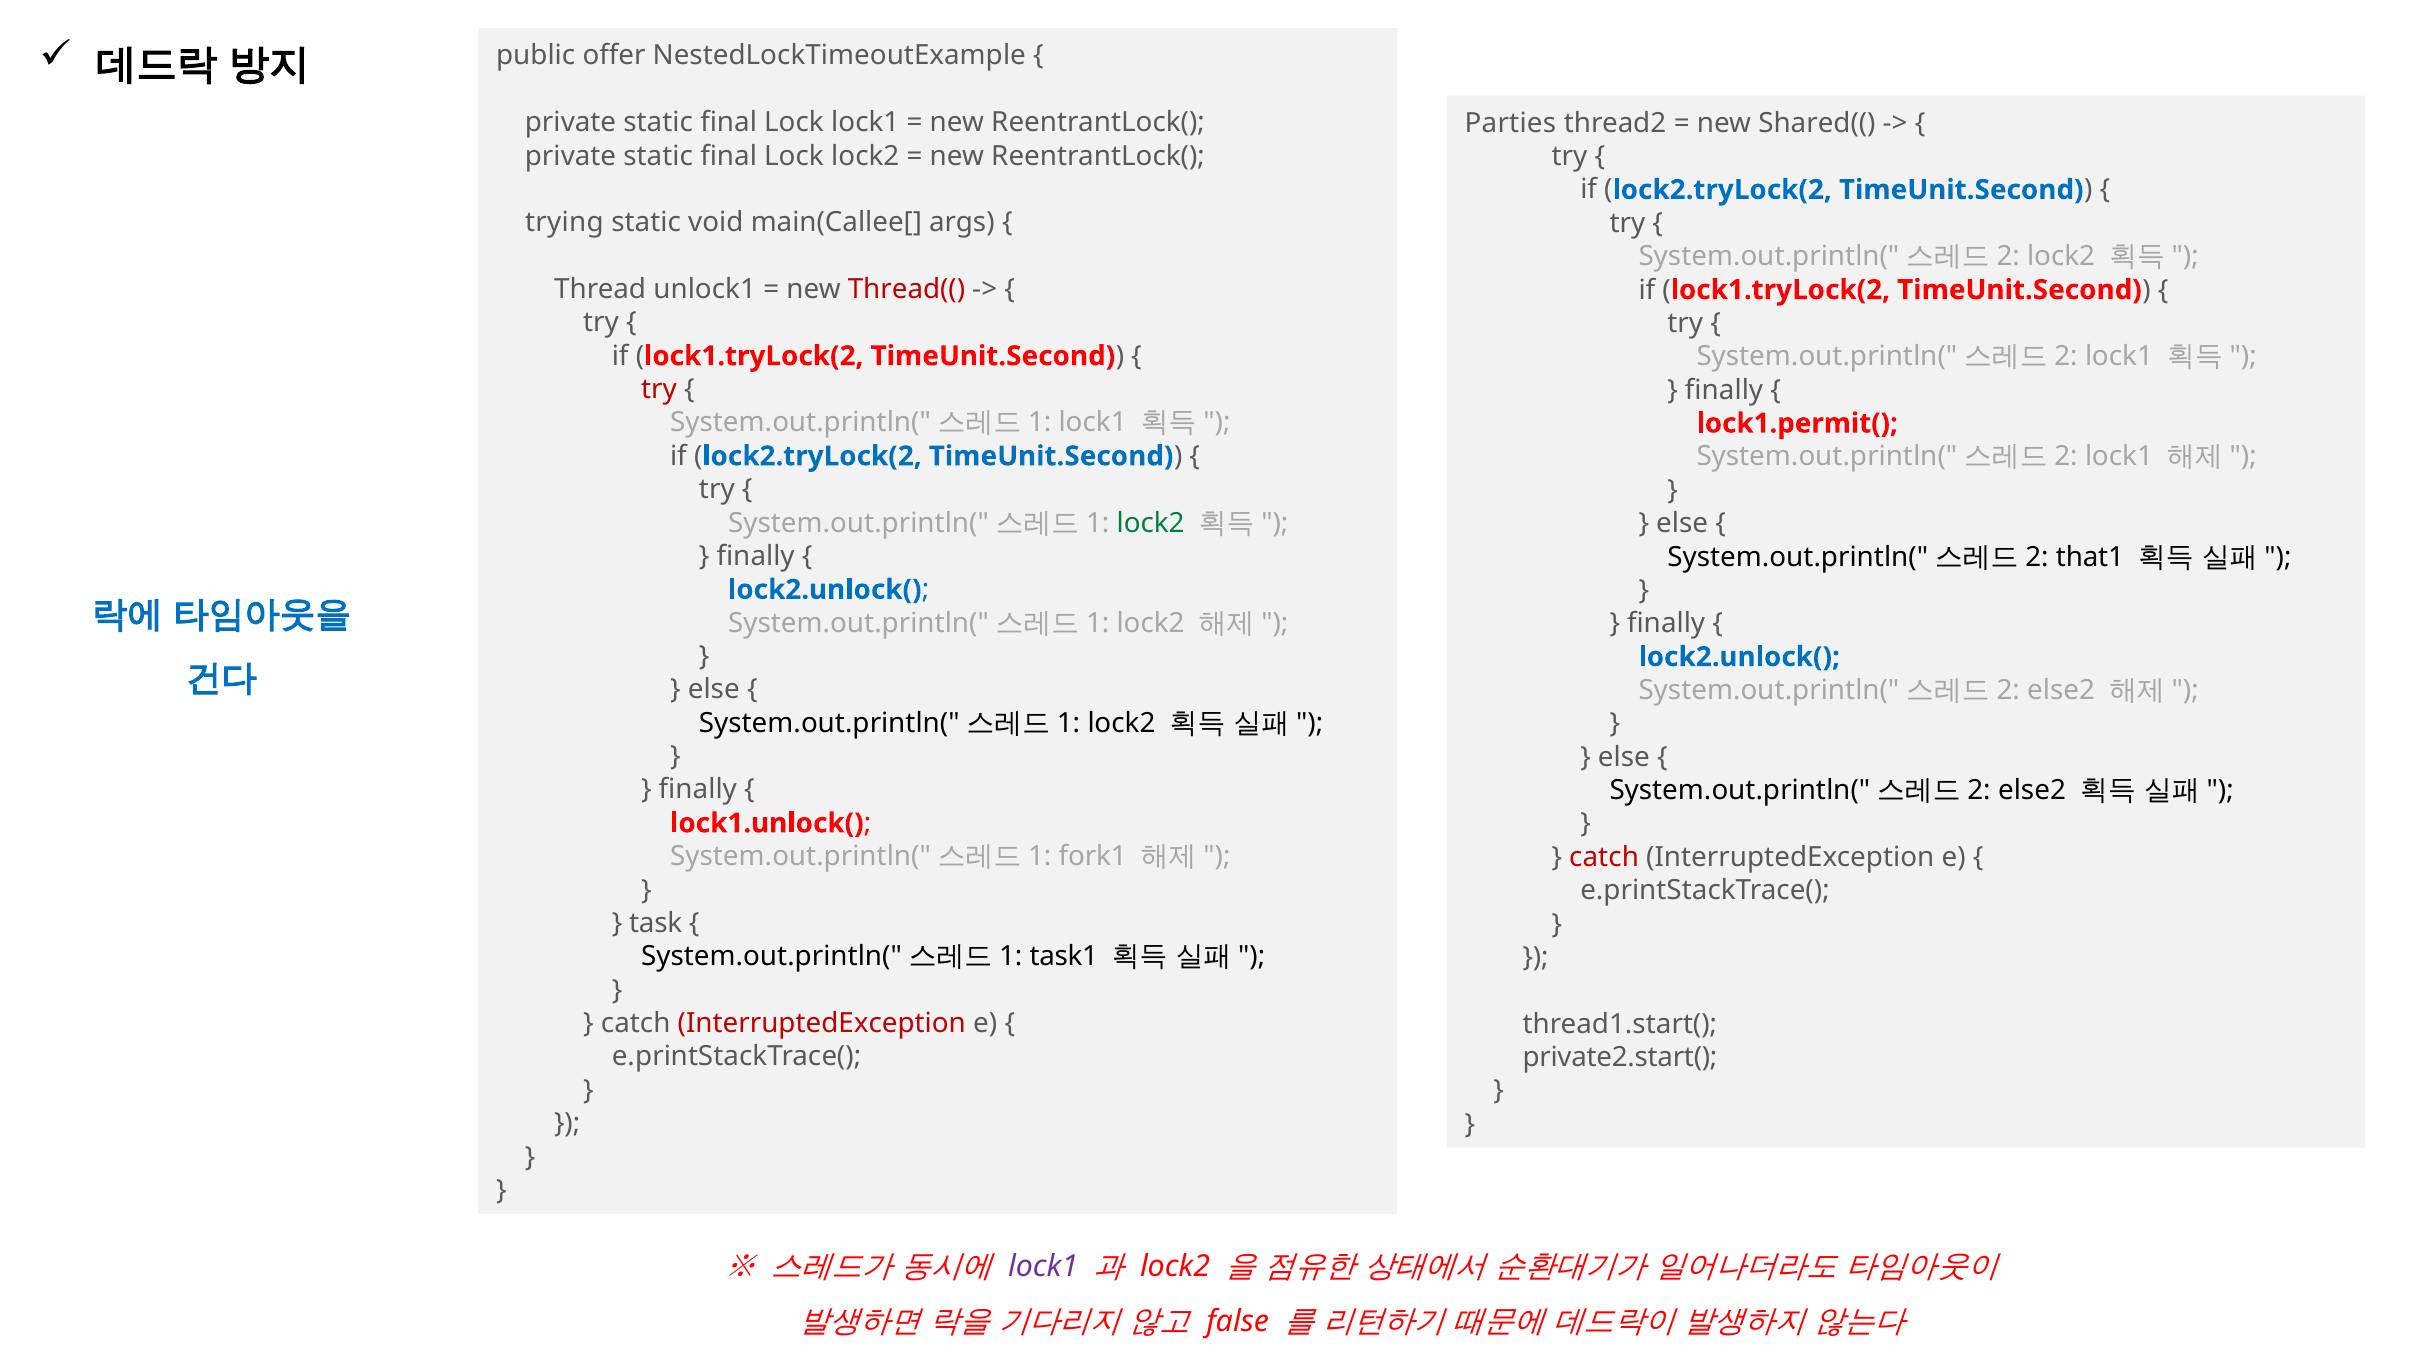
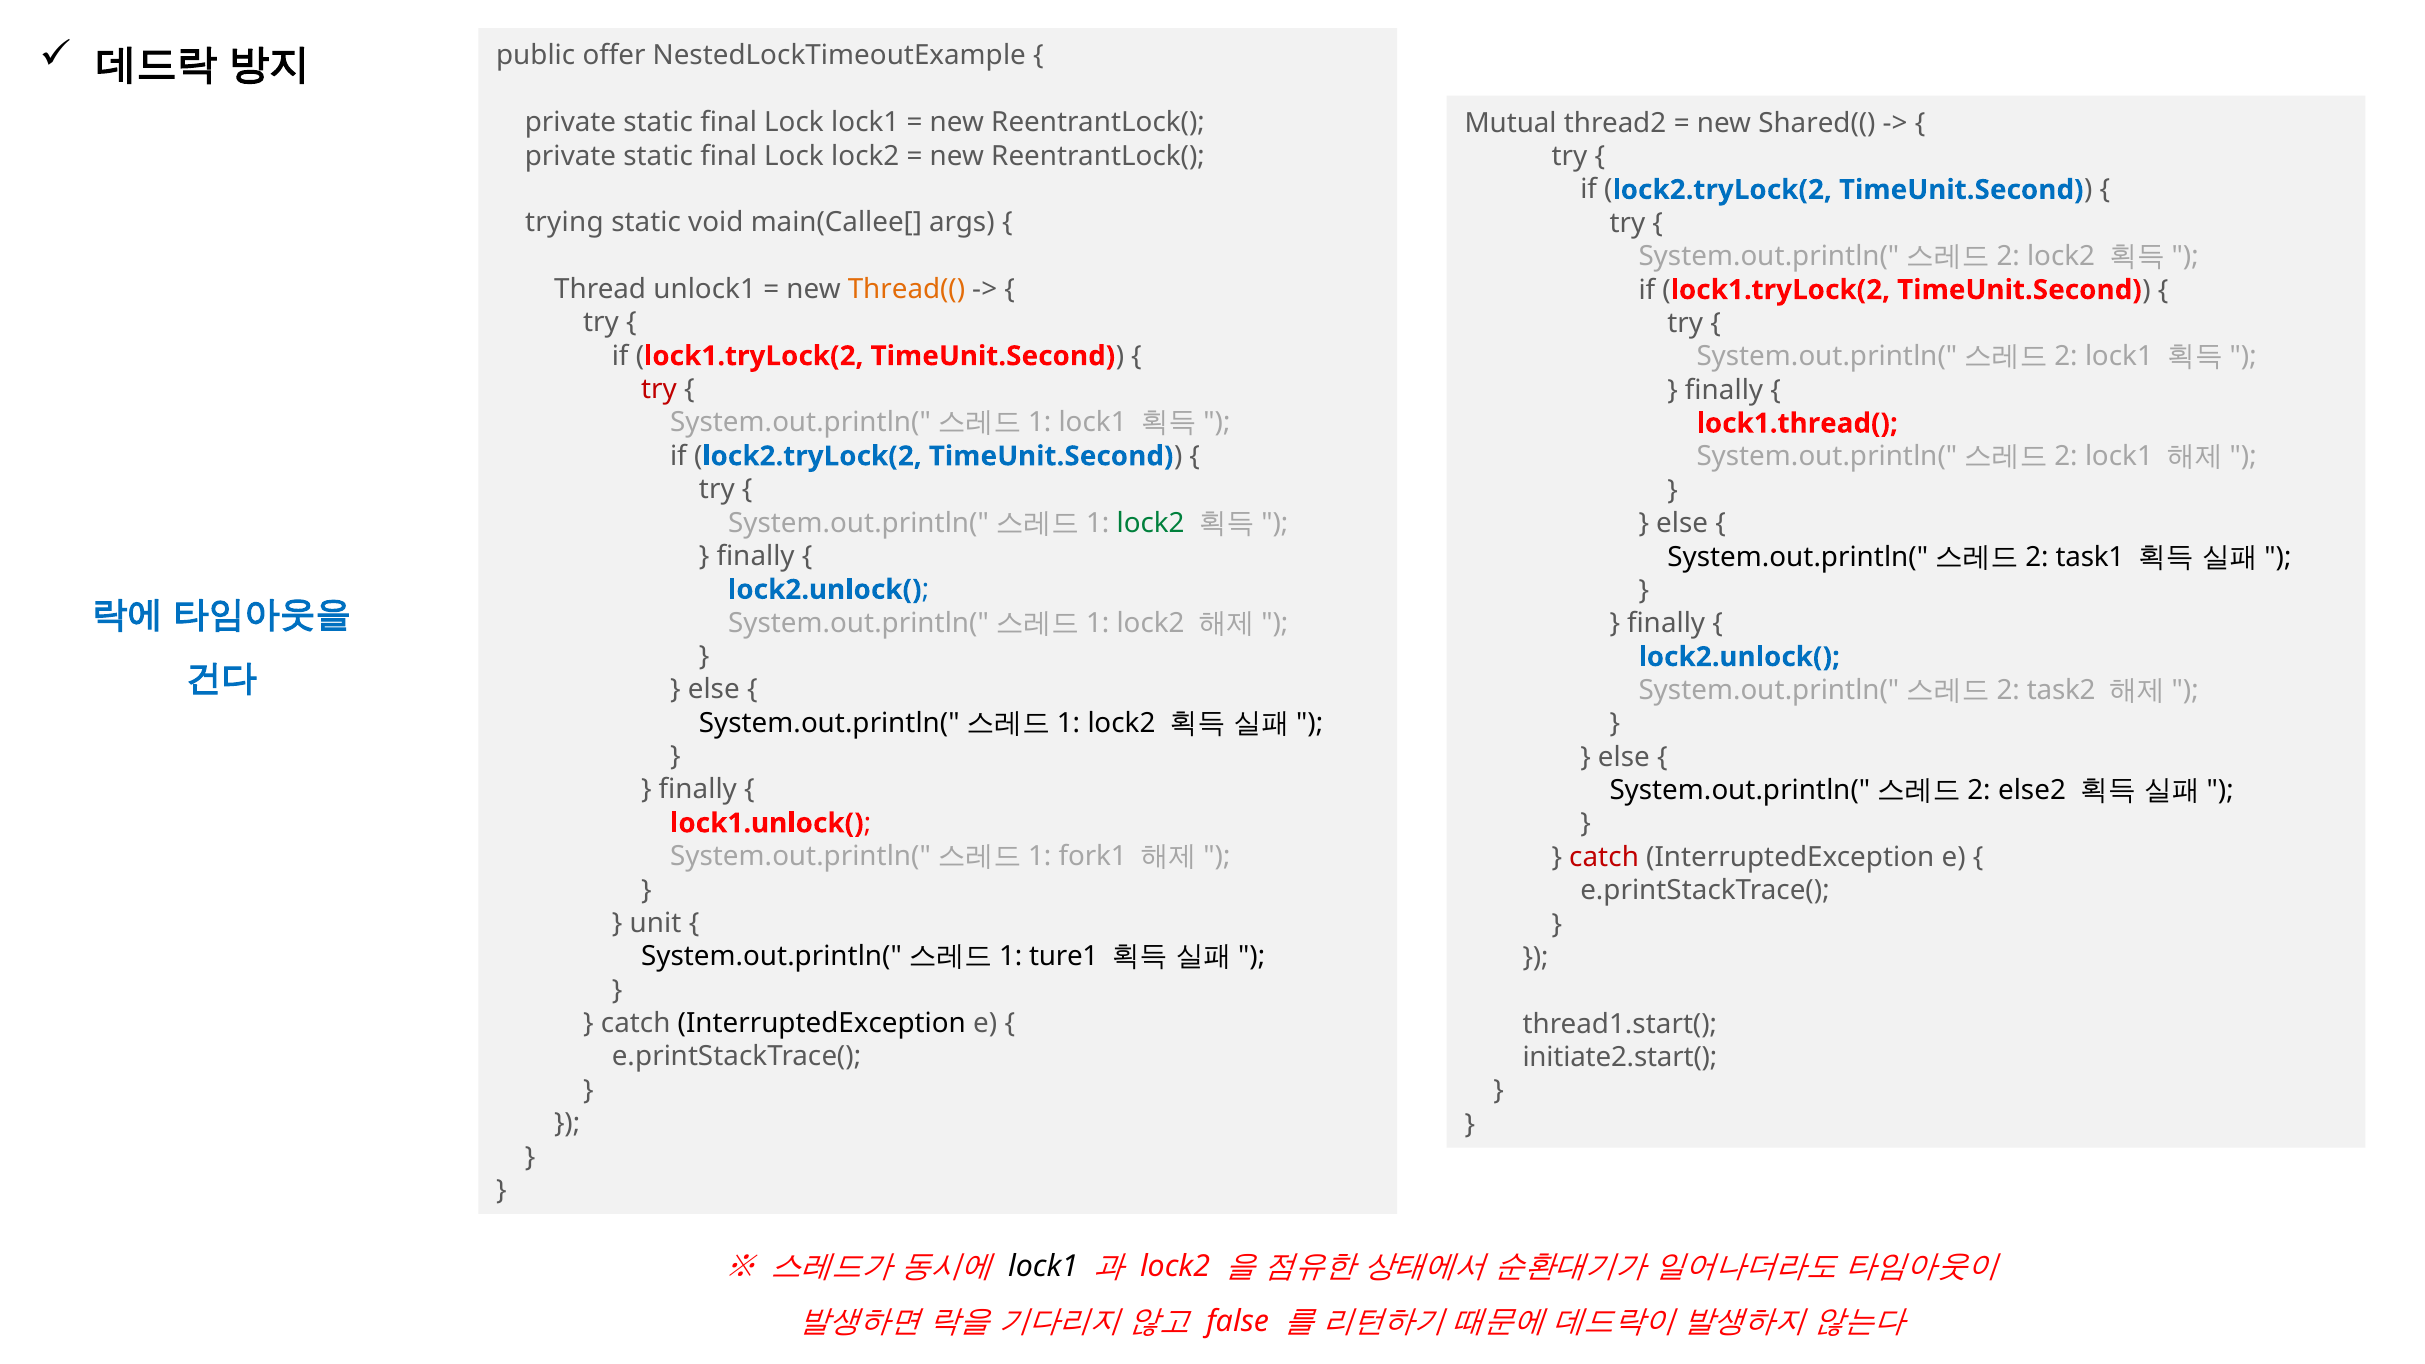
Parties: Parties -> Mutual
Thread(( colour: red -> orange
lock1.permit(: lock1.permit( -> lock1.thread(
that1: that1 -> task1
else2 at (2061, 690): else2 -> task2
task: task -> unit
task1: task1 -> ture1
InterruptedException at (822, 1023) colour: red -> black
private2.start(: private2.start( -> initiate2.start(
lock1 at (1043, 1267) colour: purple -> black
